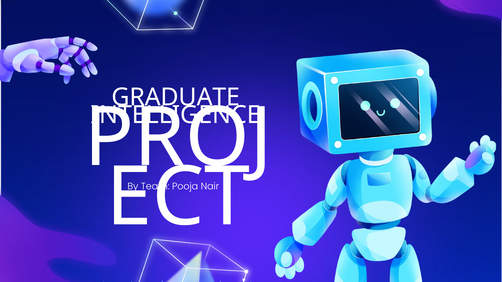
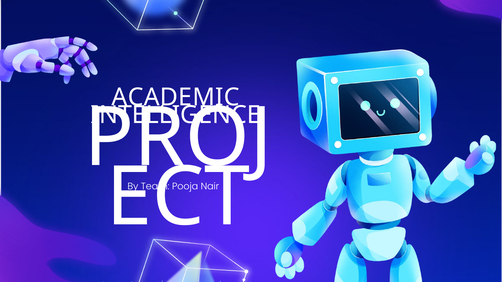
GRADUATE: GRADUATE -> ACADEMIC
